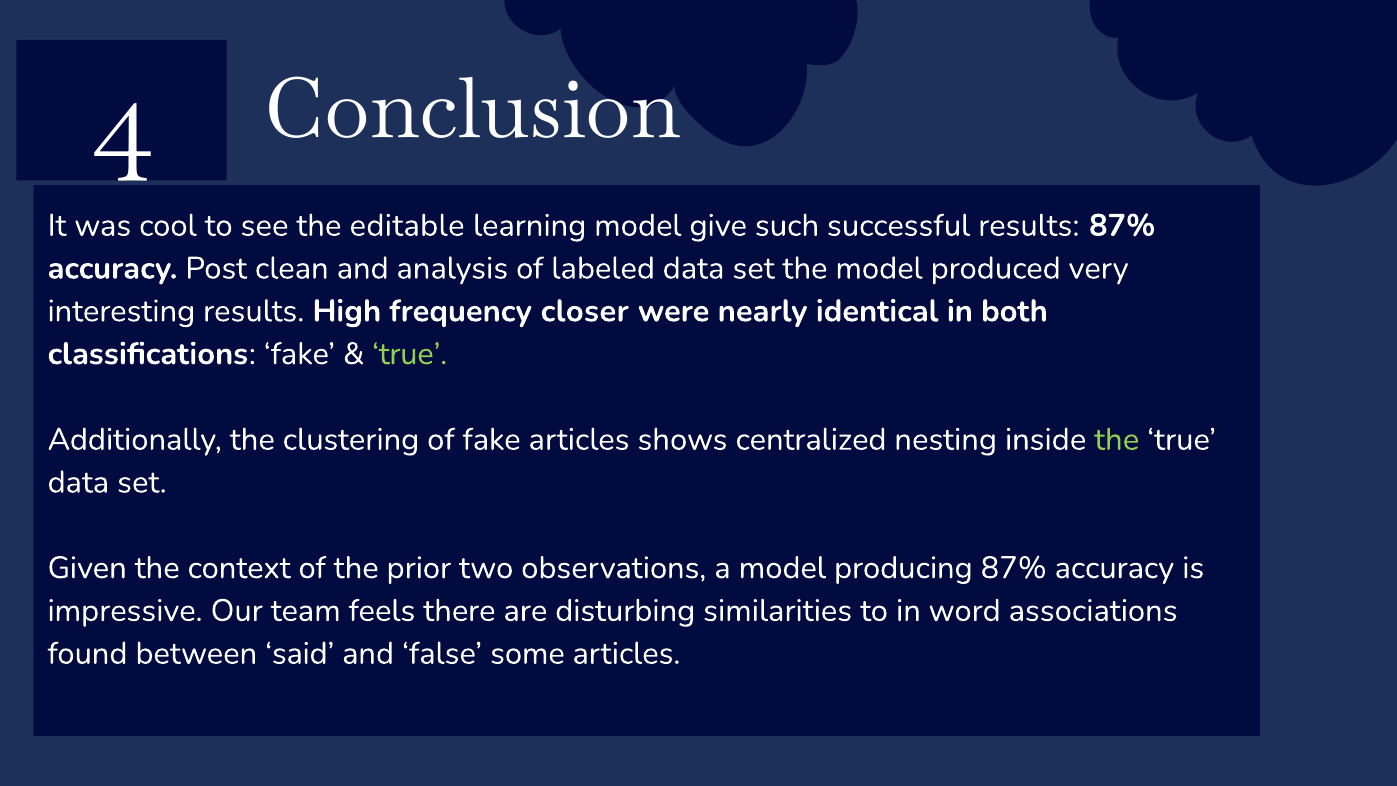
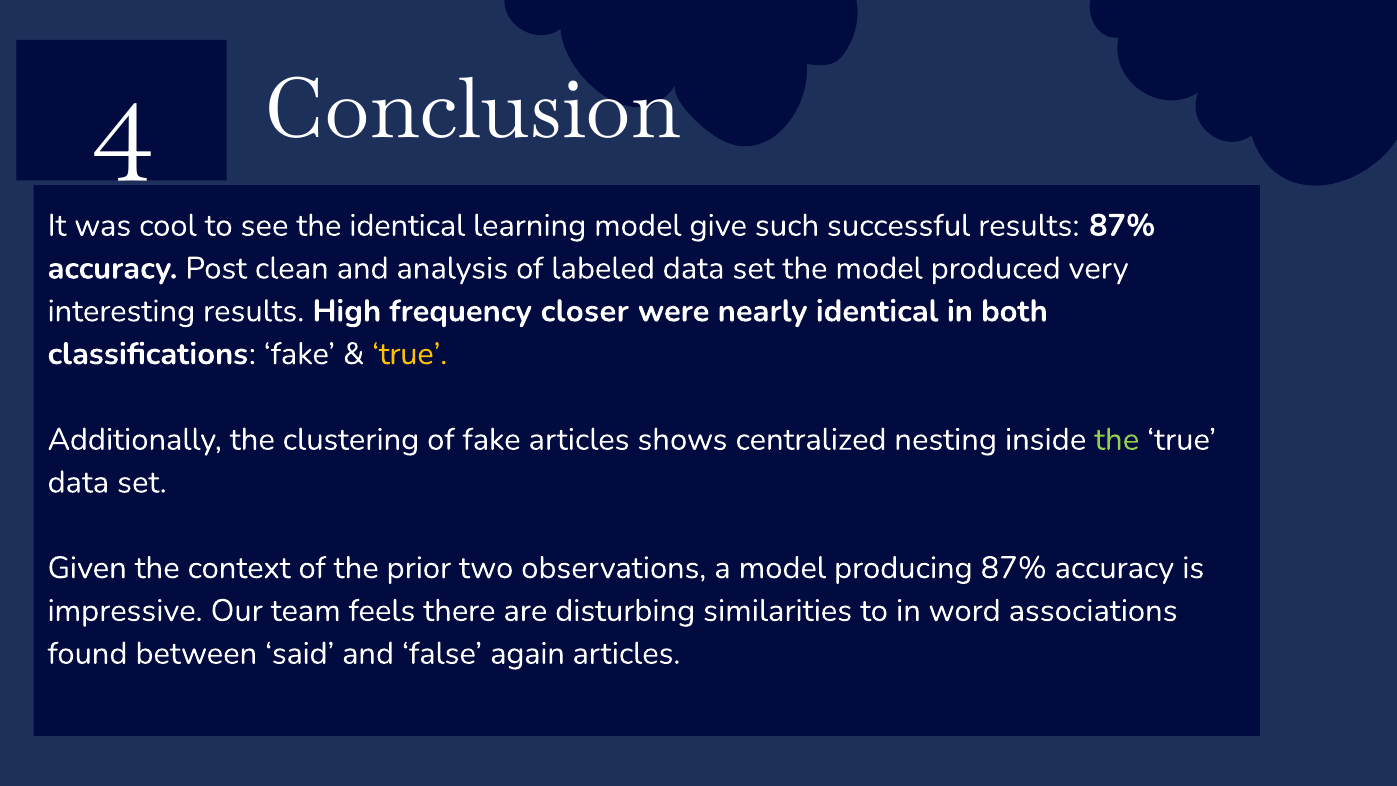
the editable: editable -> identical
true at (410, 354) colour: light green -> yellow
some: some -> again
